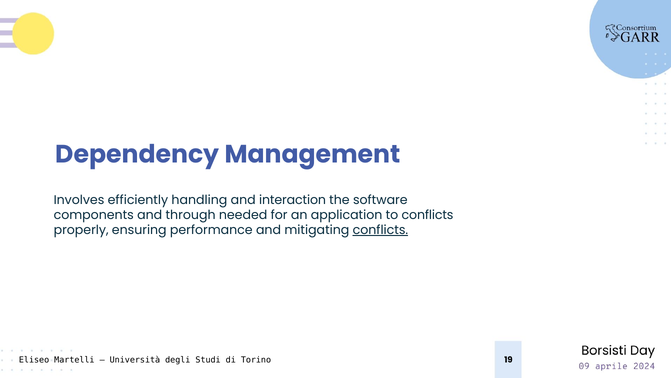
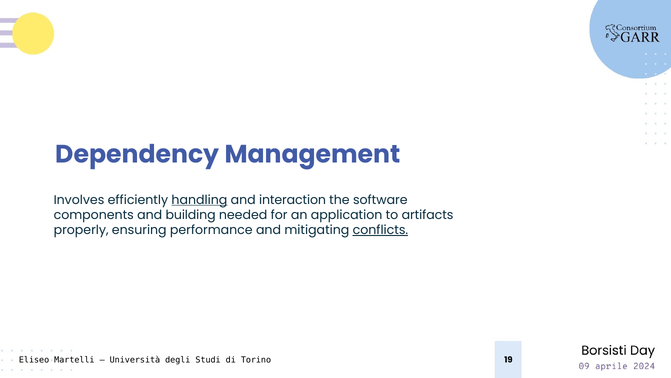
handling underline: none -> present
through: through -> building
to conflicts: conflicts -> artifacts
